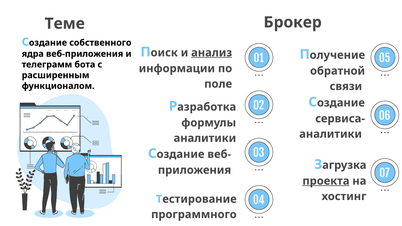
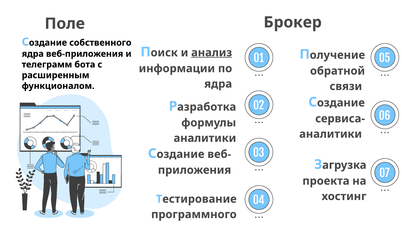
Теме: Теме -> Поле
поле at (218, 84): поле -> ядра
проекта underline: present -> none
